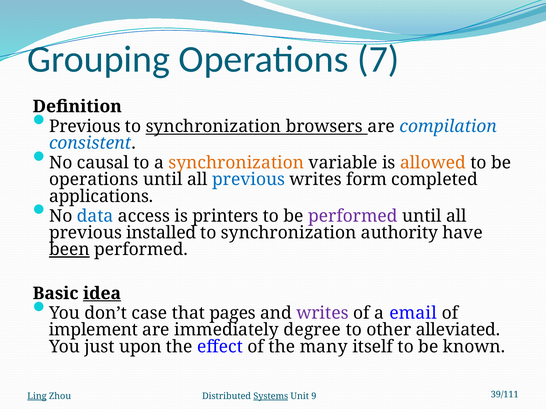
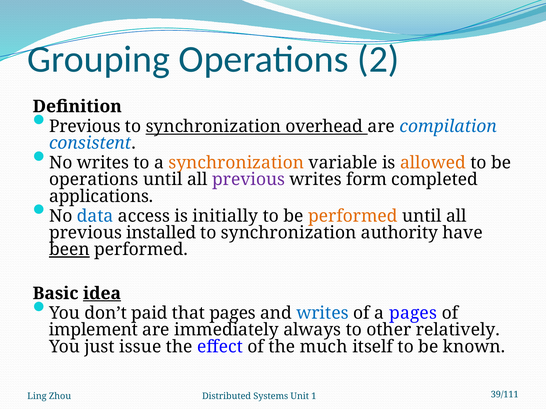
7: 7 -> 2
browsers: browsers -> overhead
No causal: causal -> writes
previous at (249, 180) colour: blue -> purple
printers: printers -> initially
performed at (353, 216) colour: purple -> orange
case: case -> paid
writes at (322, 314) colour: purple -> blue
a email: email -> pages
degree: degree -> always
alleviated: alleviated -> relatively
upon: upon -> issue
many: many -> much
Ling underline: present -> none
Systems underline: present -> none
9: 9 -> 1
